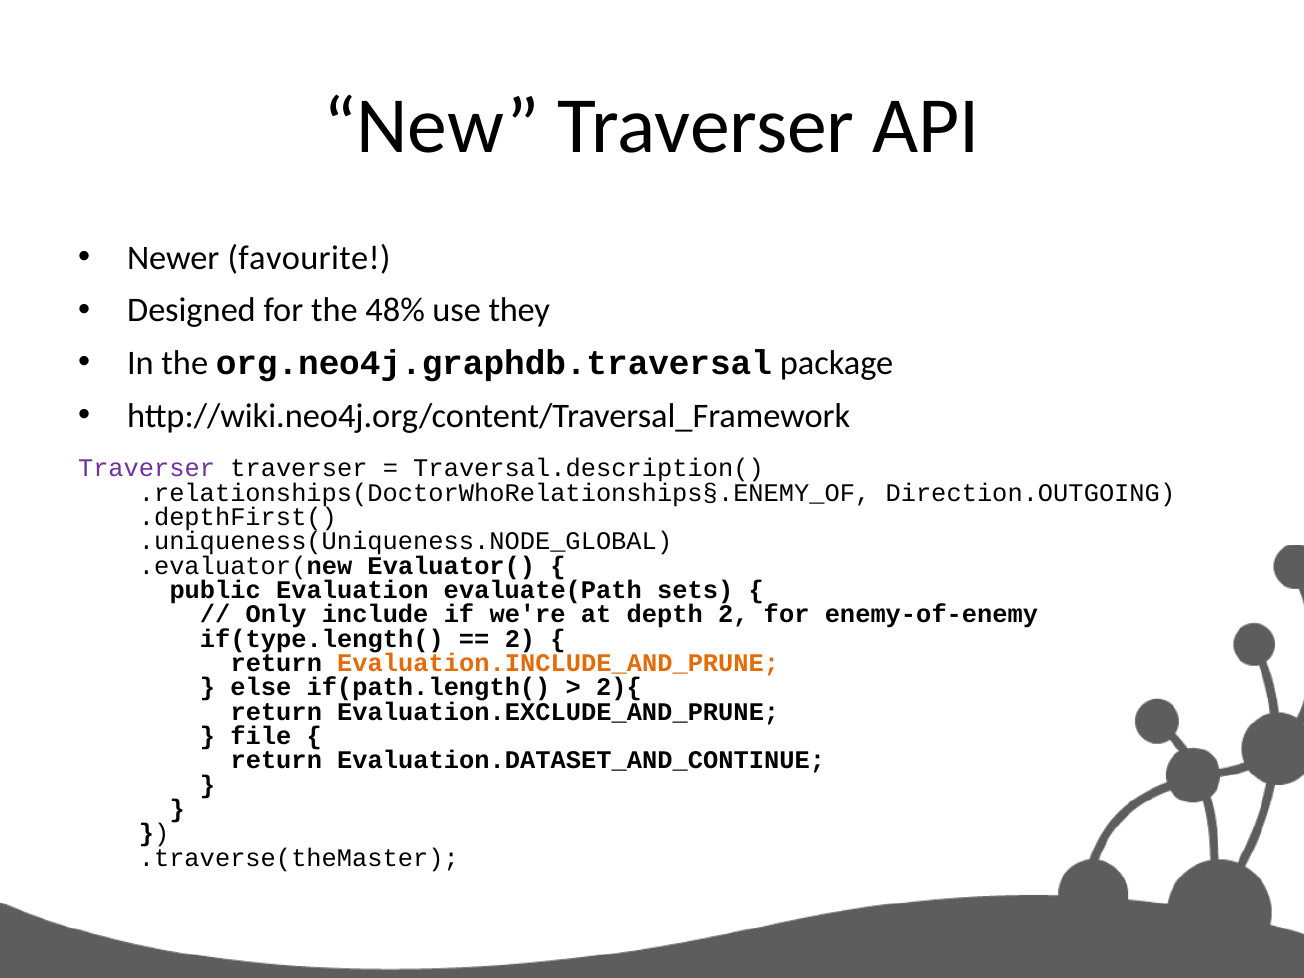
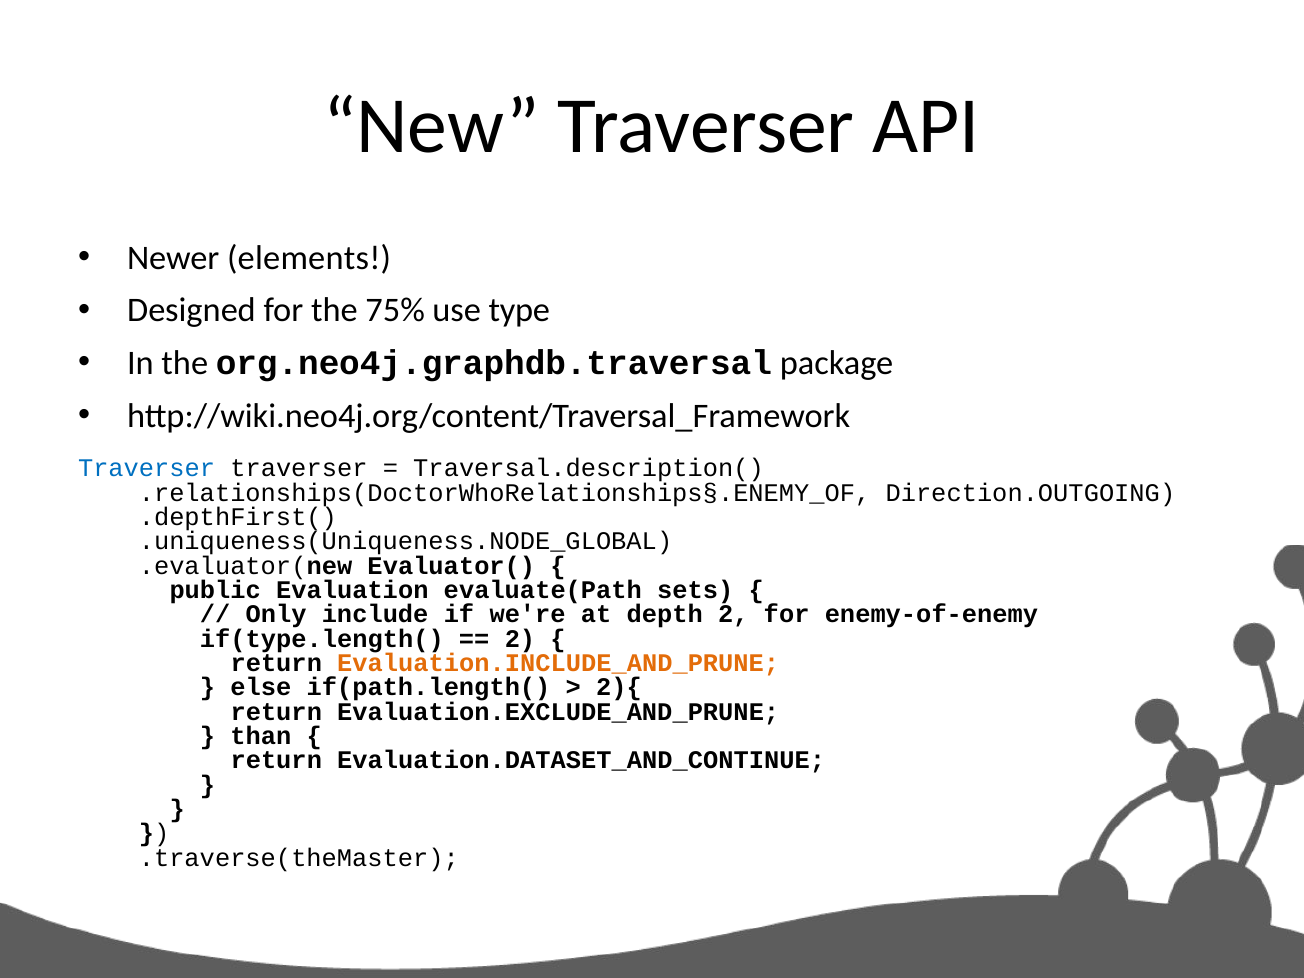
favourite: favourite -> elements
48%: 48% -> 75%
they: they -> type
Traverser at (147, 469) colour: purple -> blue
file: file -> than
